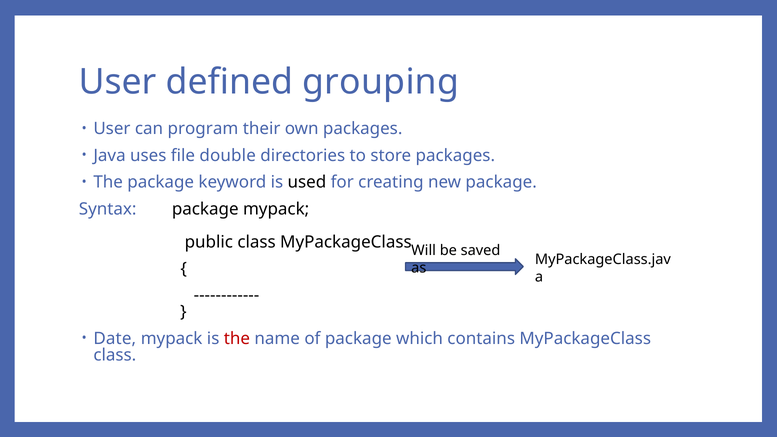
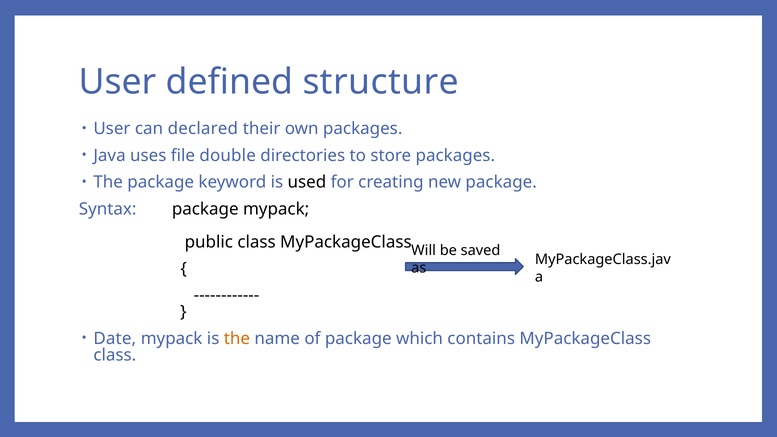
grouping: grouping -> structure
program: program -> declared
the at (237, 339) colour: red -> orange
